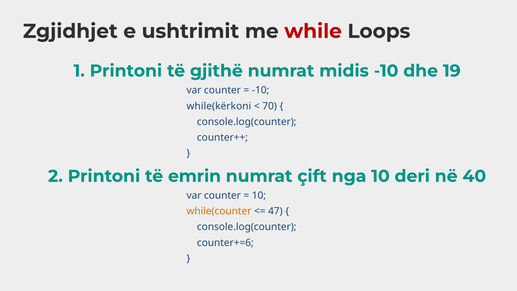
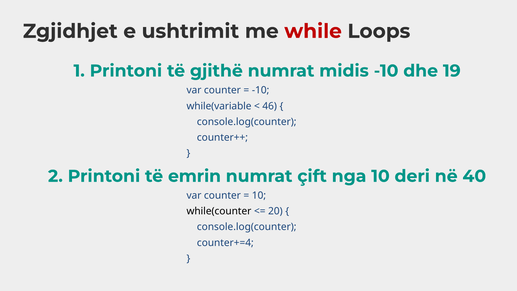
while(kërkoni: while(kërkoni -> while(variable
70: 70 -> 46
while(counter colour: orange -> black
47: 47 -> 20
counter+=6: counter+=6 -> counter+=4
